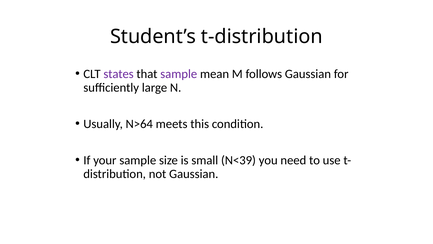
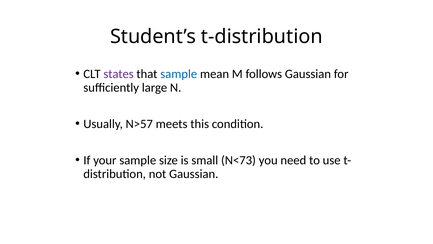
sample at (179, 74) colour: purple -> blue
N>64: N>64 -> N>57
N<39: N<39 -> N<73
